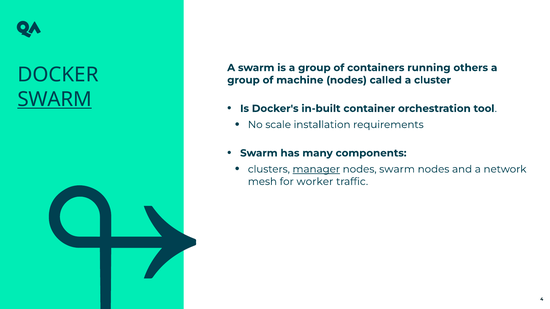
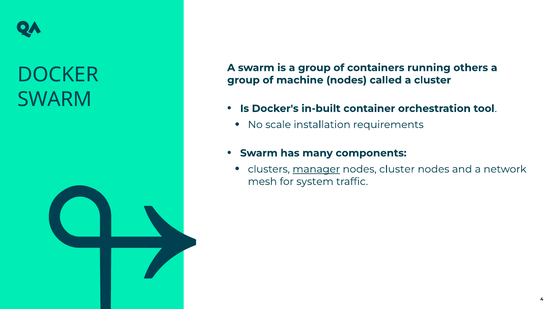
SWARM at (55, 99) underline: present -> none
nodes swarm: swarm -> cluster
worker: worker -> system
